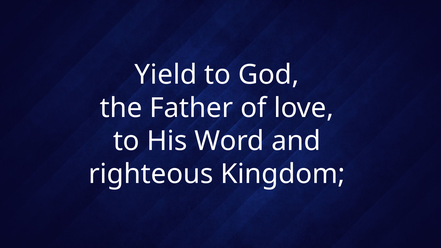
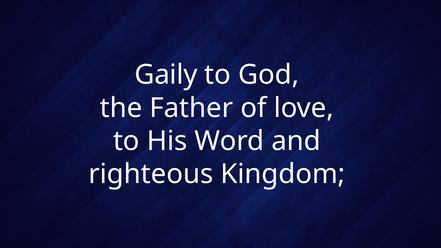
Yield: Yield -> Gaily
